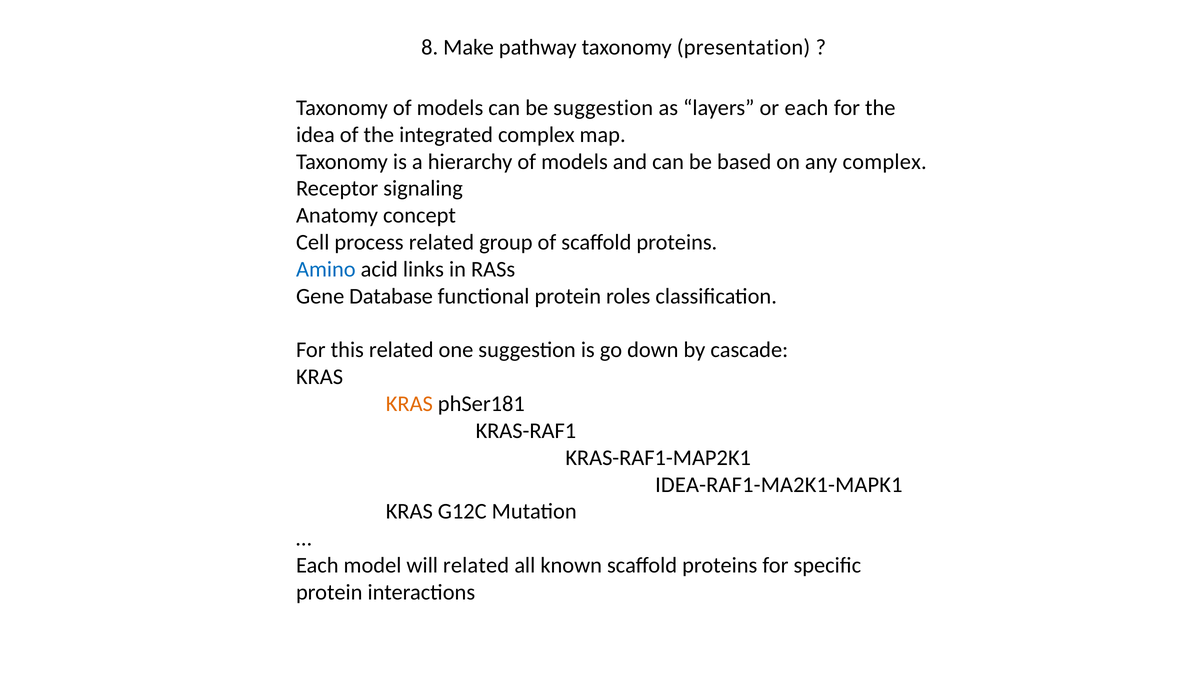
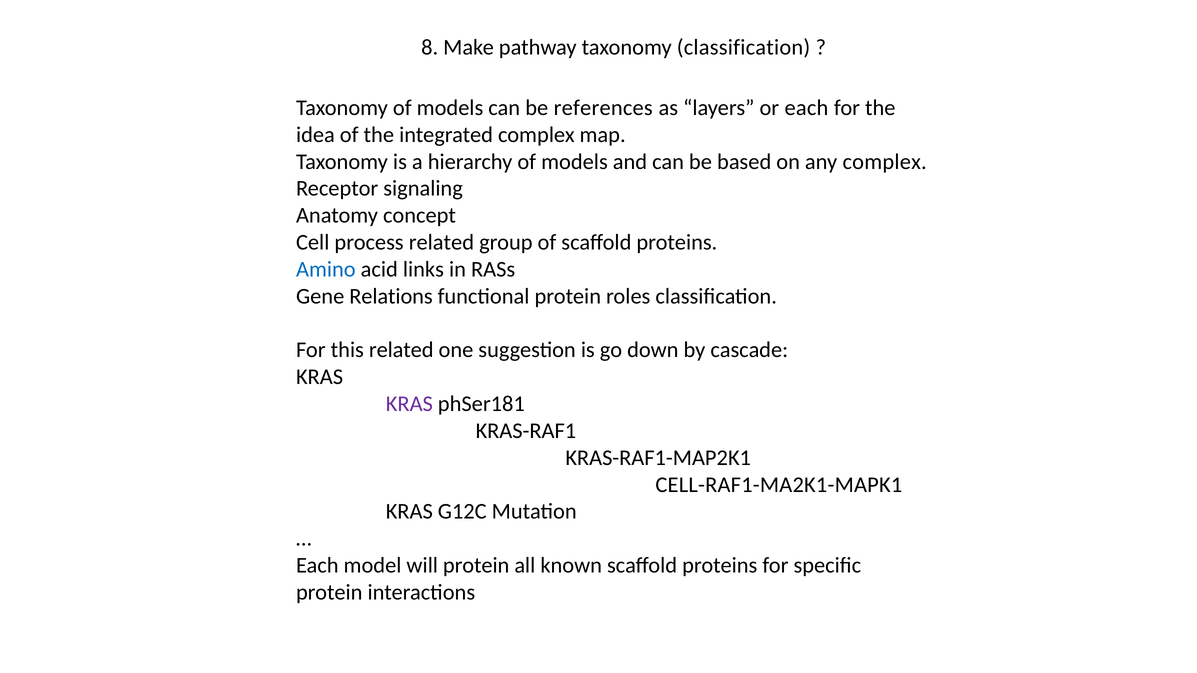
taxonomy presentation: presentation -> classification
be suggestion: suggestion -> references
Database: Database -> Relations
KRAS at (409, 404) colour: orange -> purple
IDEA-RAF1-MA2K1-MAPK1: IDEA-RAF1-MA2K1-MAPK1 -> CELL-RAF1-MA2K1-MAPK1
will related: related -> protein
